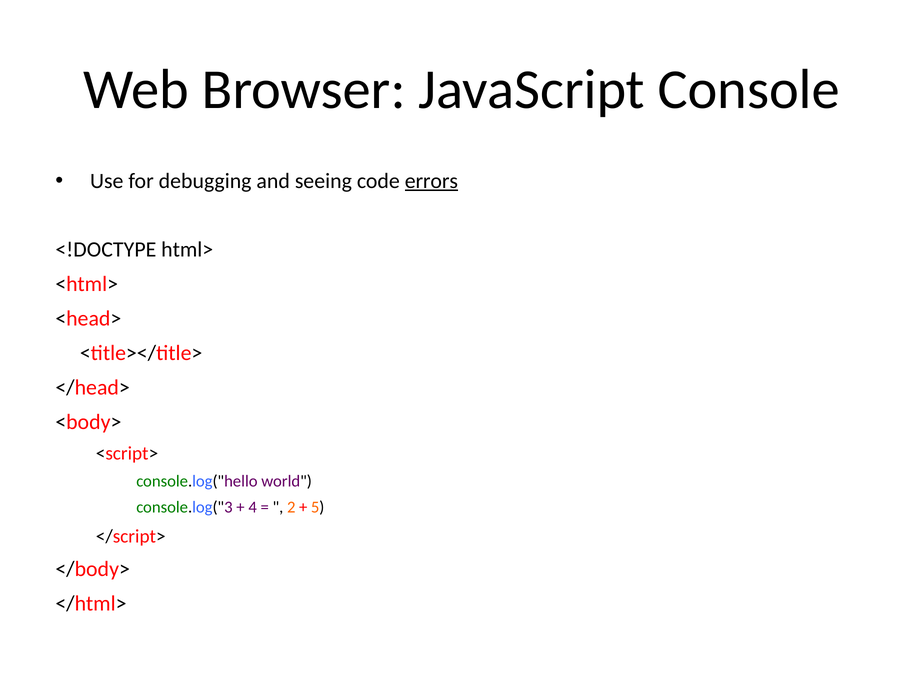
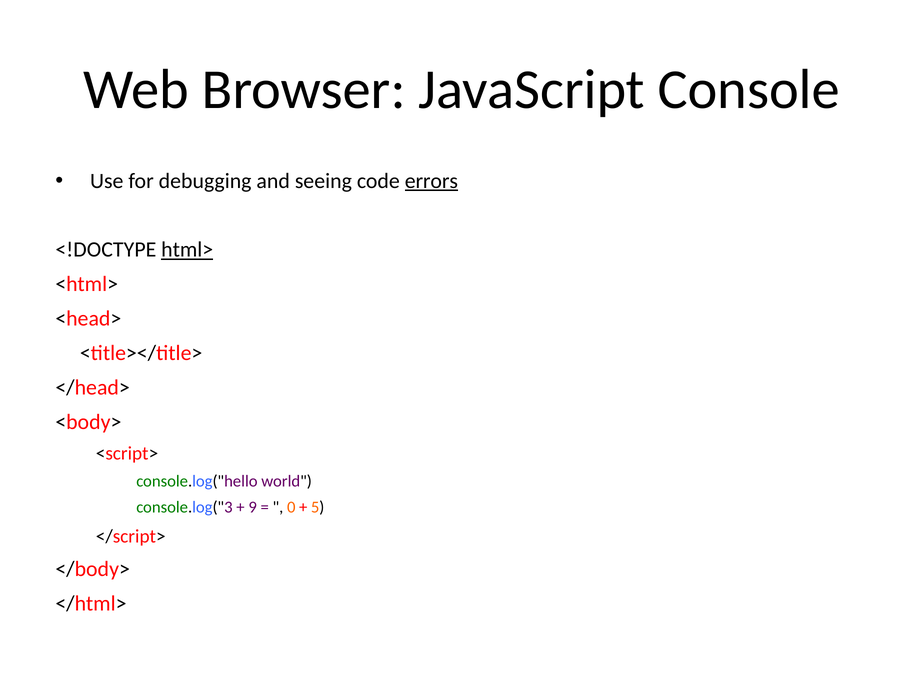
html> underline: none -> present
4: 4 -> 9
2: 2 -> 0
